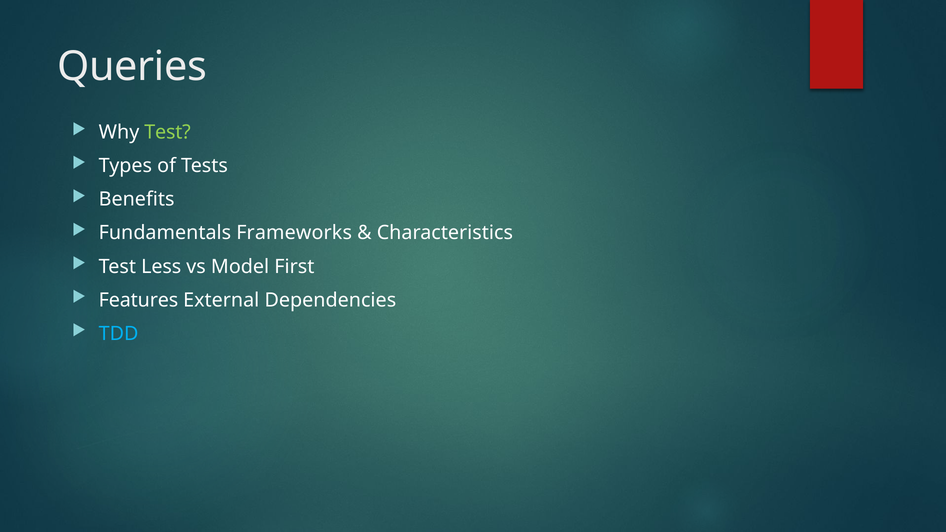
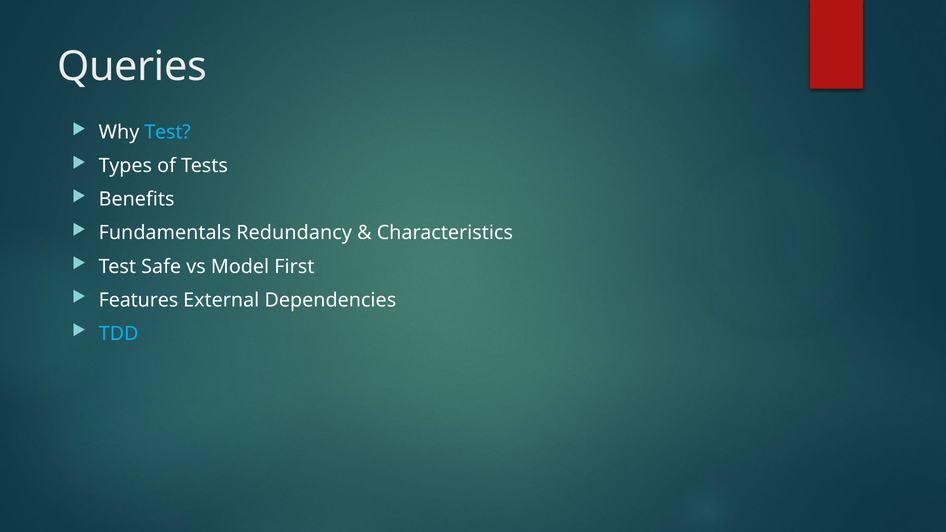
Test at (168, 132) colour: light green -> light blue
Frameworks: Frameworks -> Redundancy
Less: Less -> Safe
